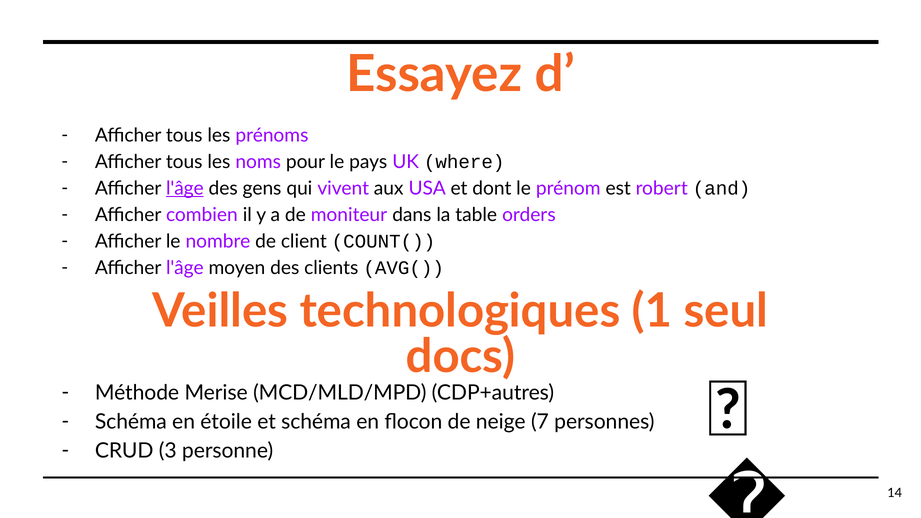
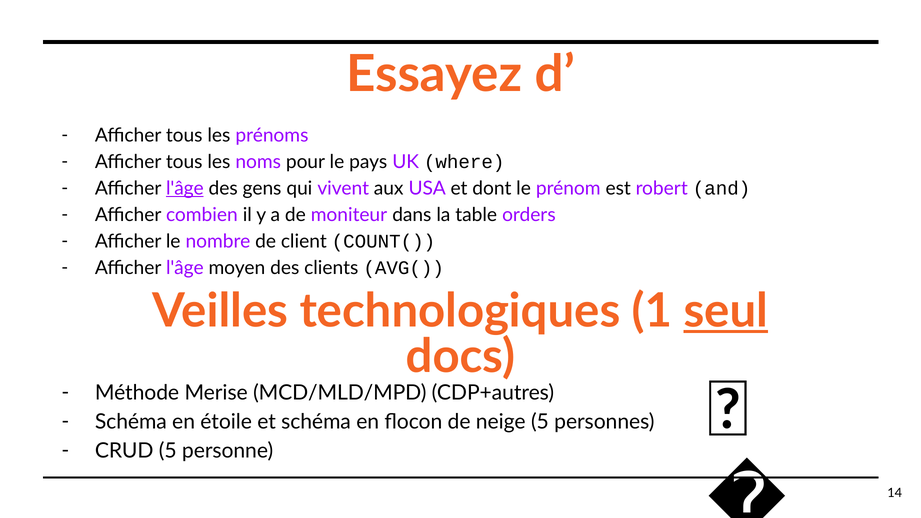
seul underline: none -> present
neige 7: 7 -> 5
CRUD 3: 3 -> 5
